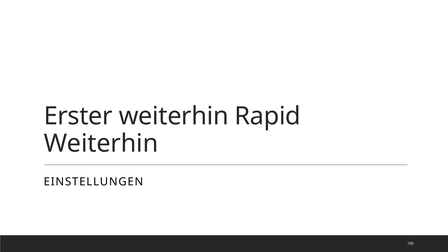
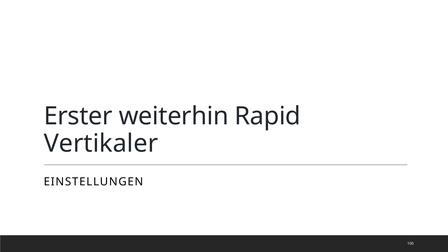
Weiterhin at (101, 143): Weiterhin -> Vertikaler
